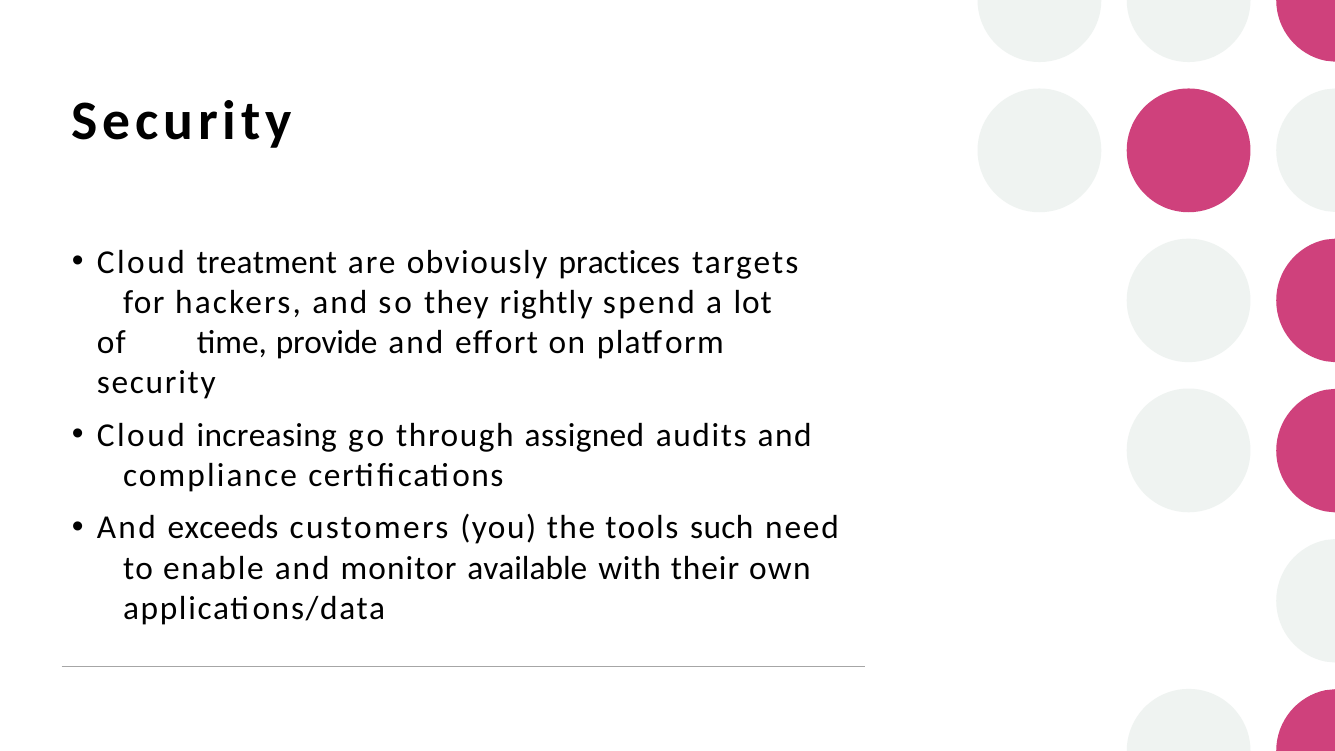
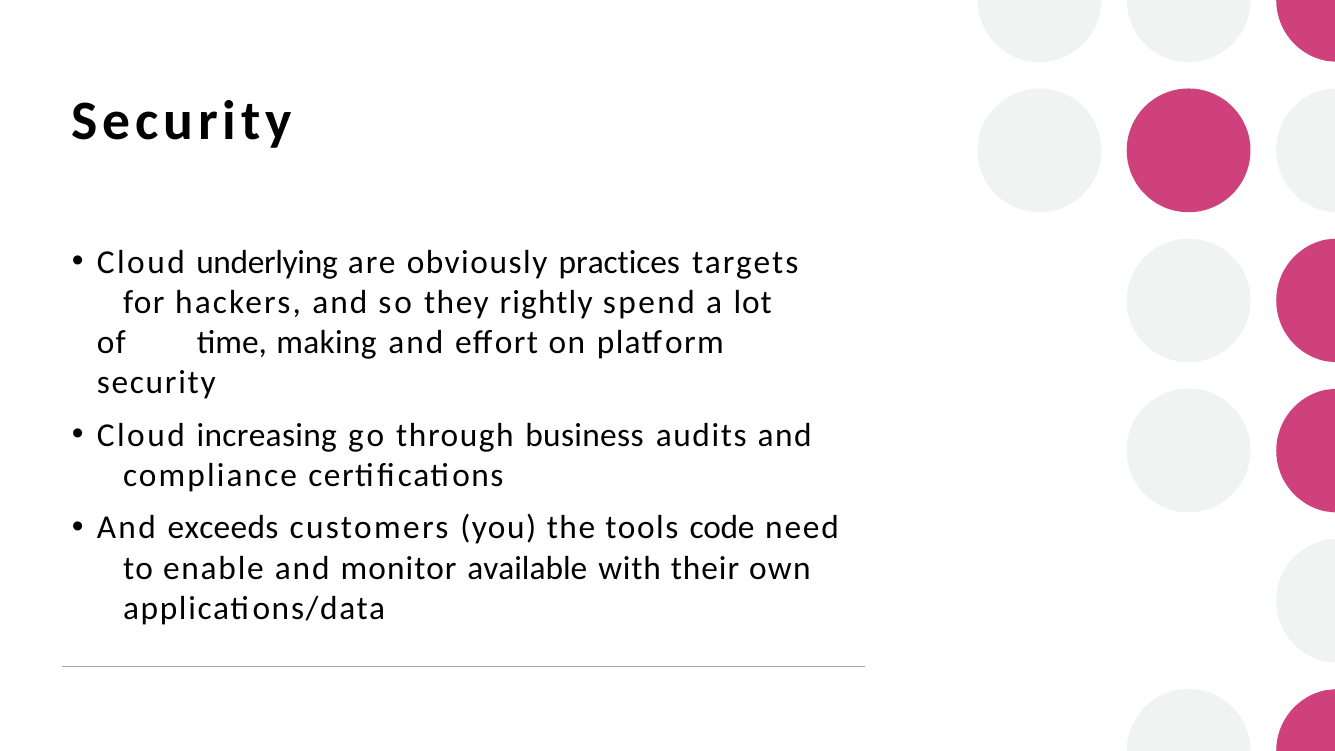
treatment: treatment -> underlying
provide: provide -> making
assigned: assigned -> business
such: such -> code
